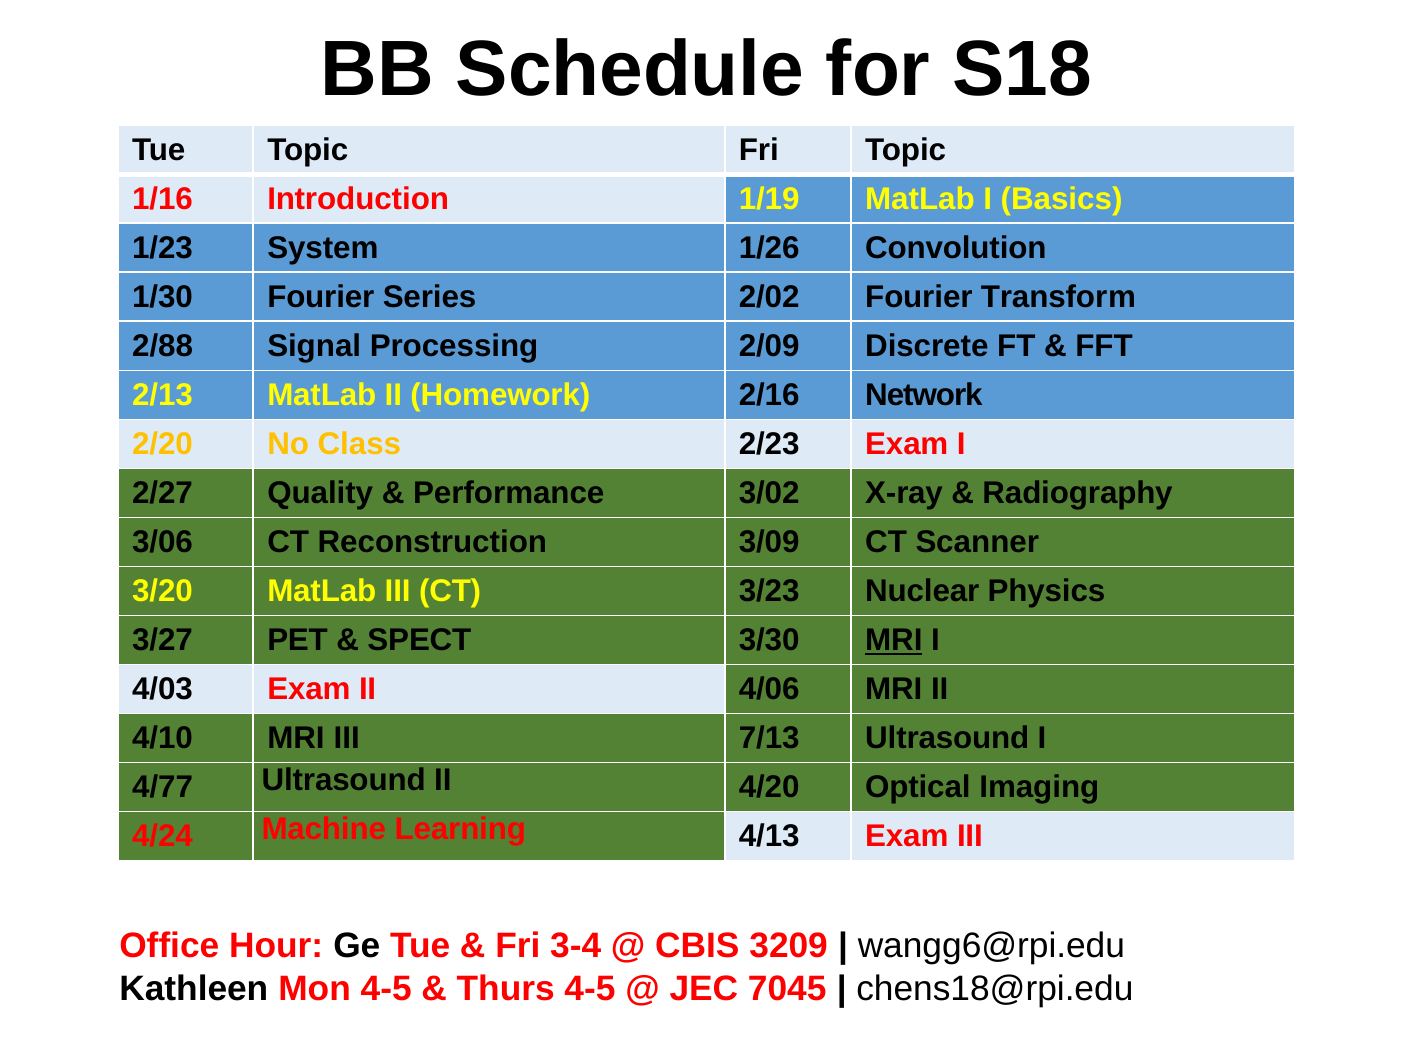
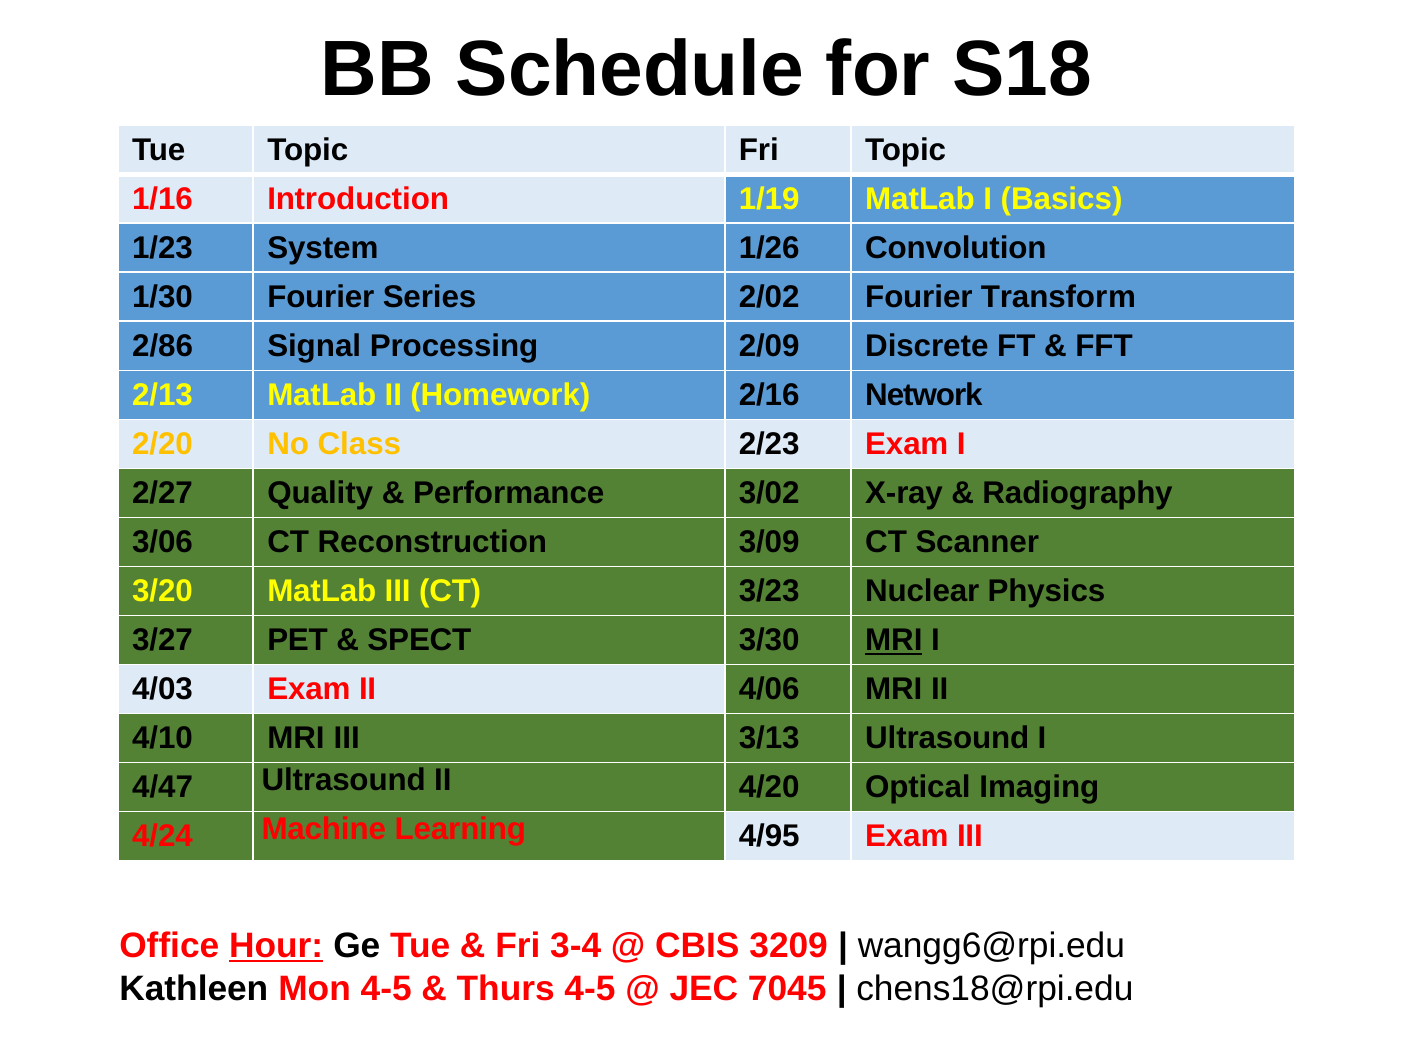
2/88: 2/88 -> 2/86
7/13: 7/13 -> 3/13
4/77: 4/77 -> 4/47
4/13: 4/13 -> 4/95
Hour underline: none -> present
